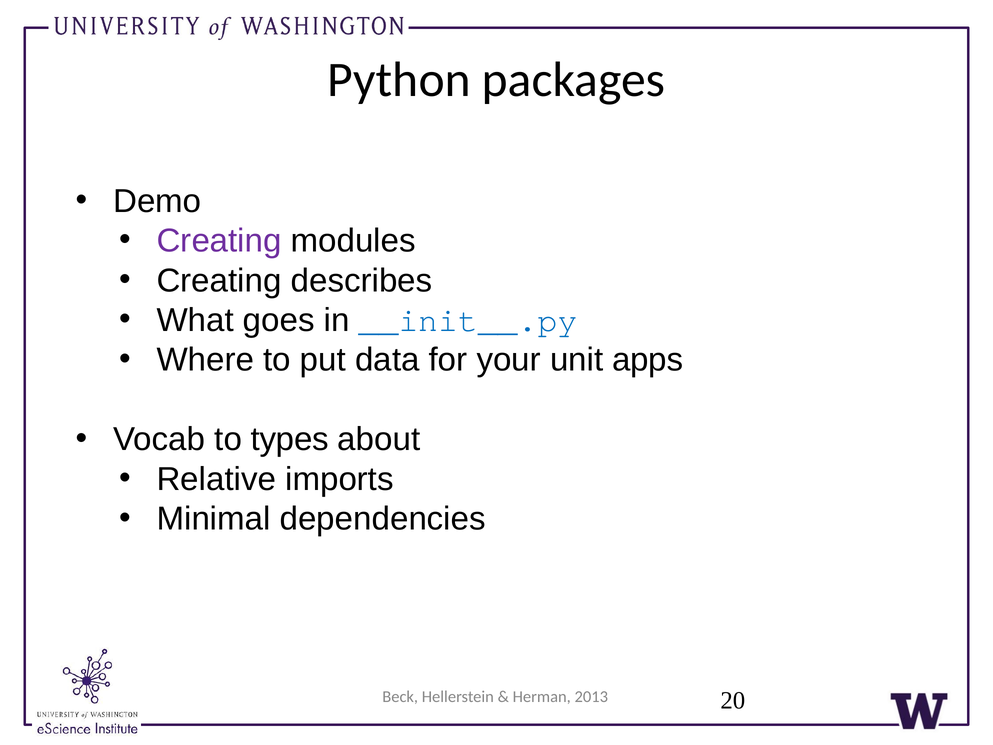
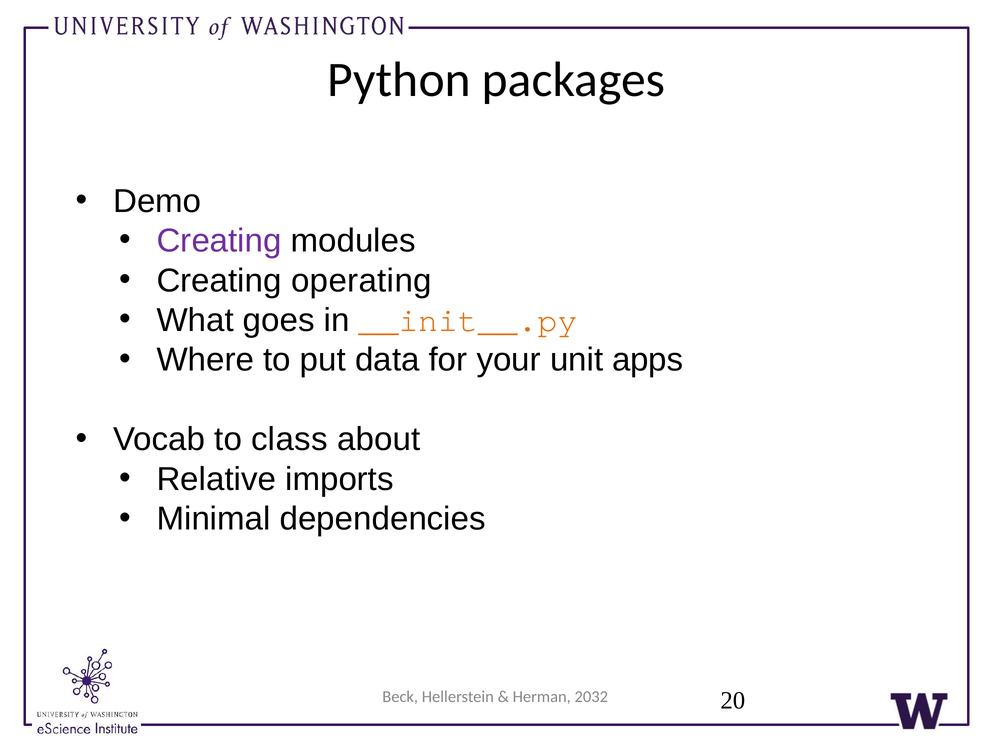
describes: describes -> operating
__init__.py colour: blue -> orange
types: types -> class
2013: 2013 -> 2032
